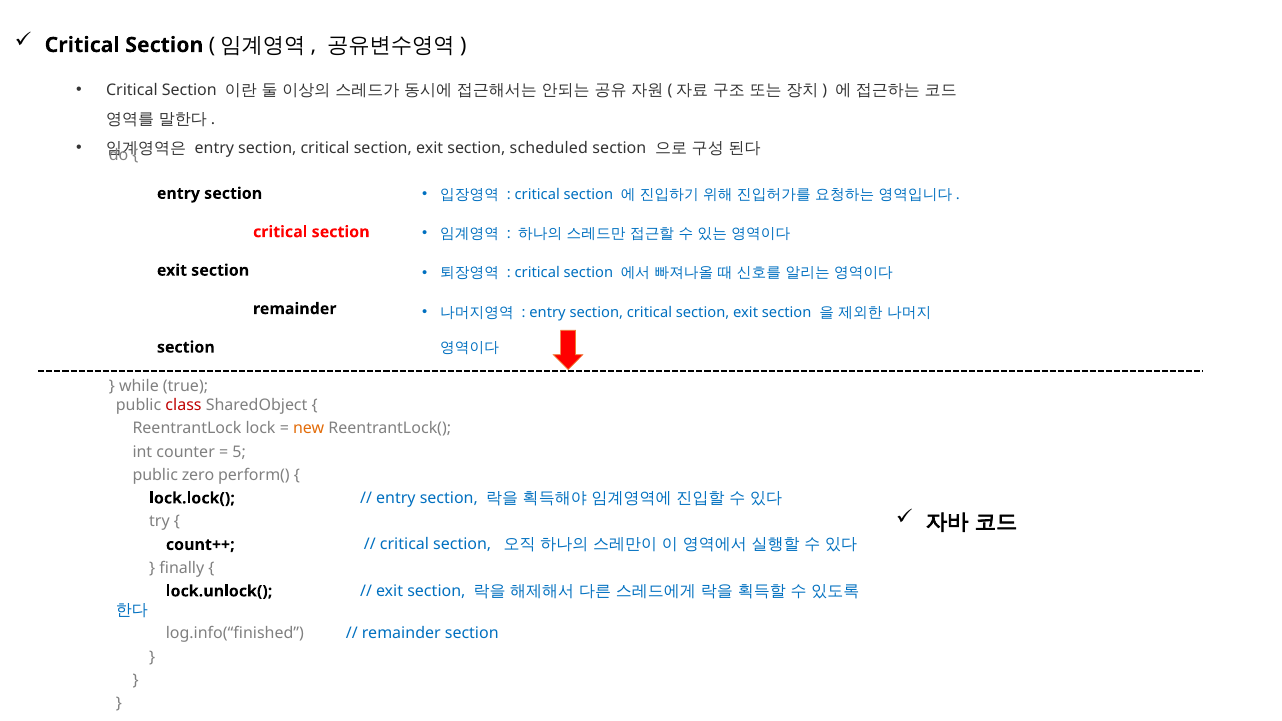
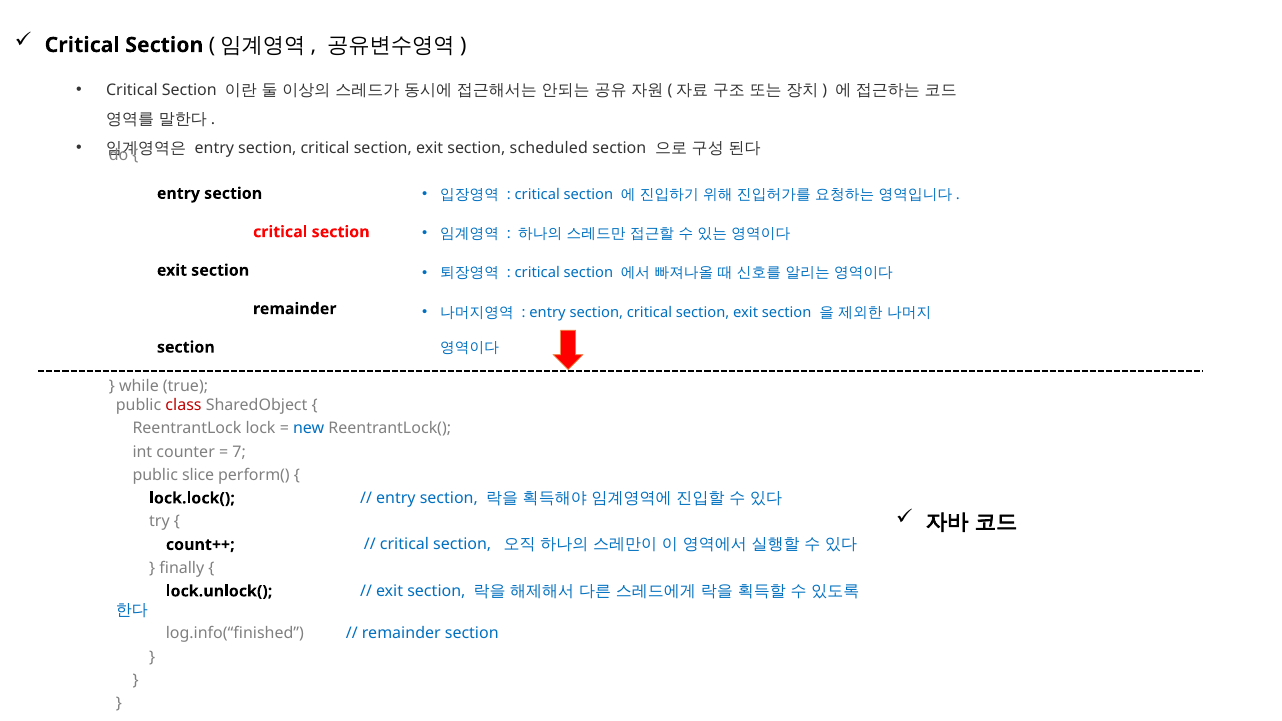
new colour: orange -> blue
5: 5 -> 7
zero: zero -> slice
